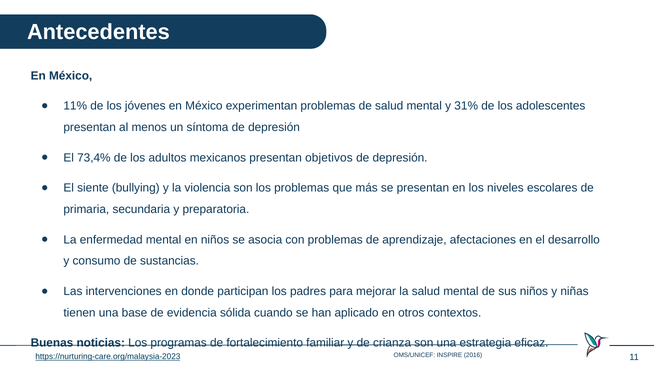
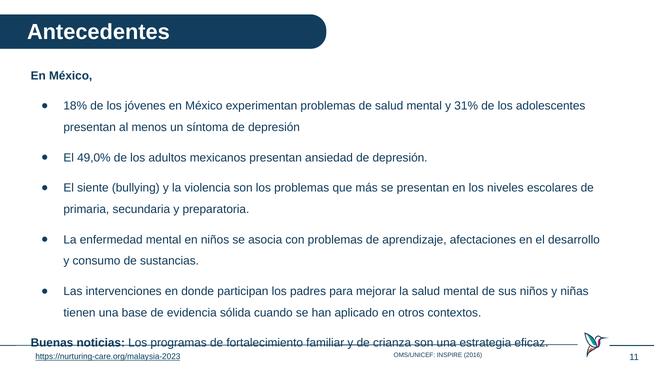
11%: 11% -> 18%
73,4%: 73,4% -> 49,0%
objetivos: objetivos -> ansiedad
